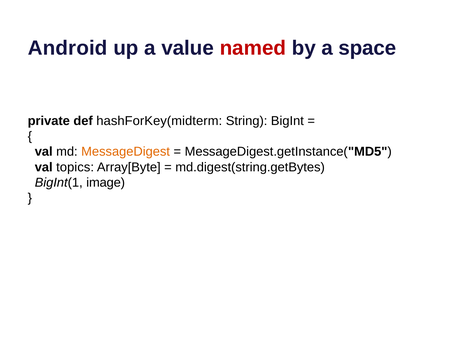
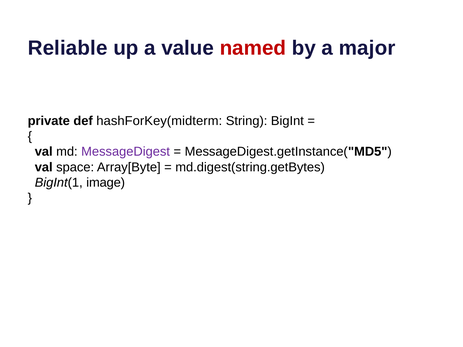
Android: Android -> Reliable
space: space -> major
MessageDigest colour: orange -> purple
topics: topics -> space
